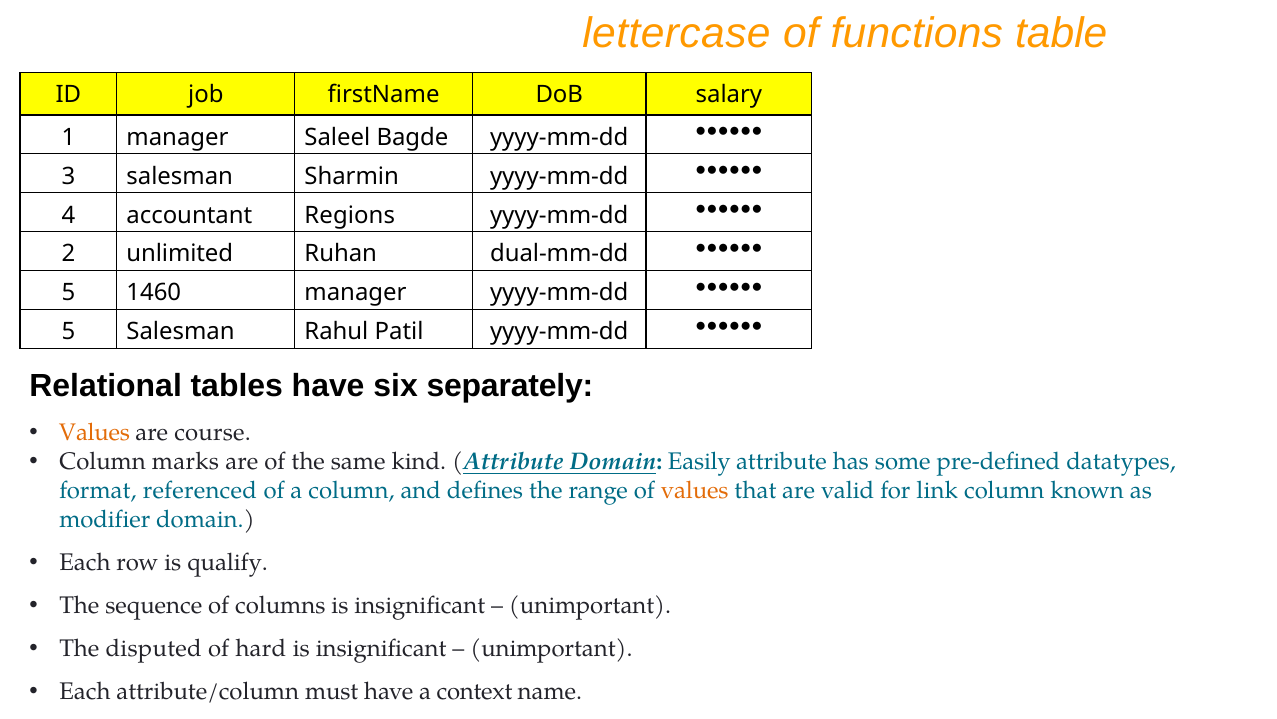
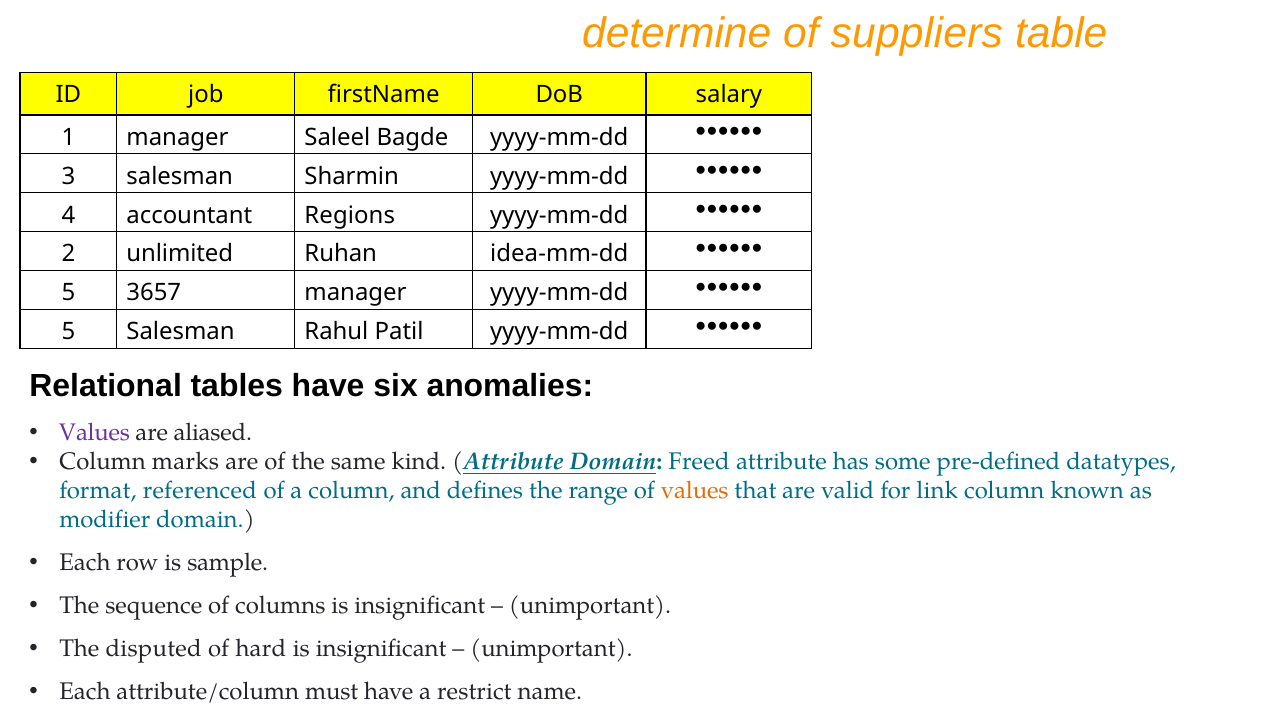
lettercase: lettercase -> determine
functions: functions -> suppliers
dual-mm-dd: dual-mm-dd -> idea-mm-dd
1460: 1460 -> 3657
separately: separately -> anomalies
Values at (95, 433) colour: orange -> purple
course: course -> aliased
Easily: Easily -> Freed
qualify: qualify -> sample
context: context -> restrict
